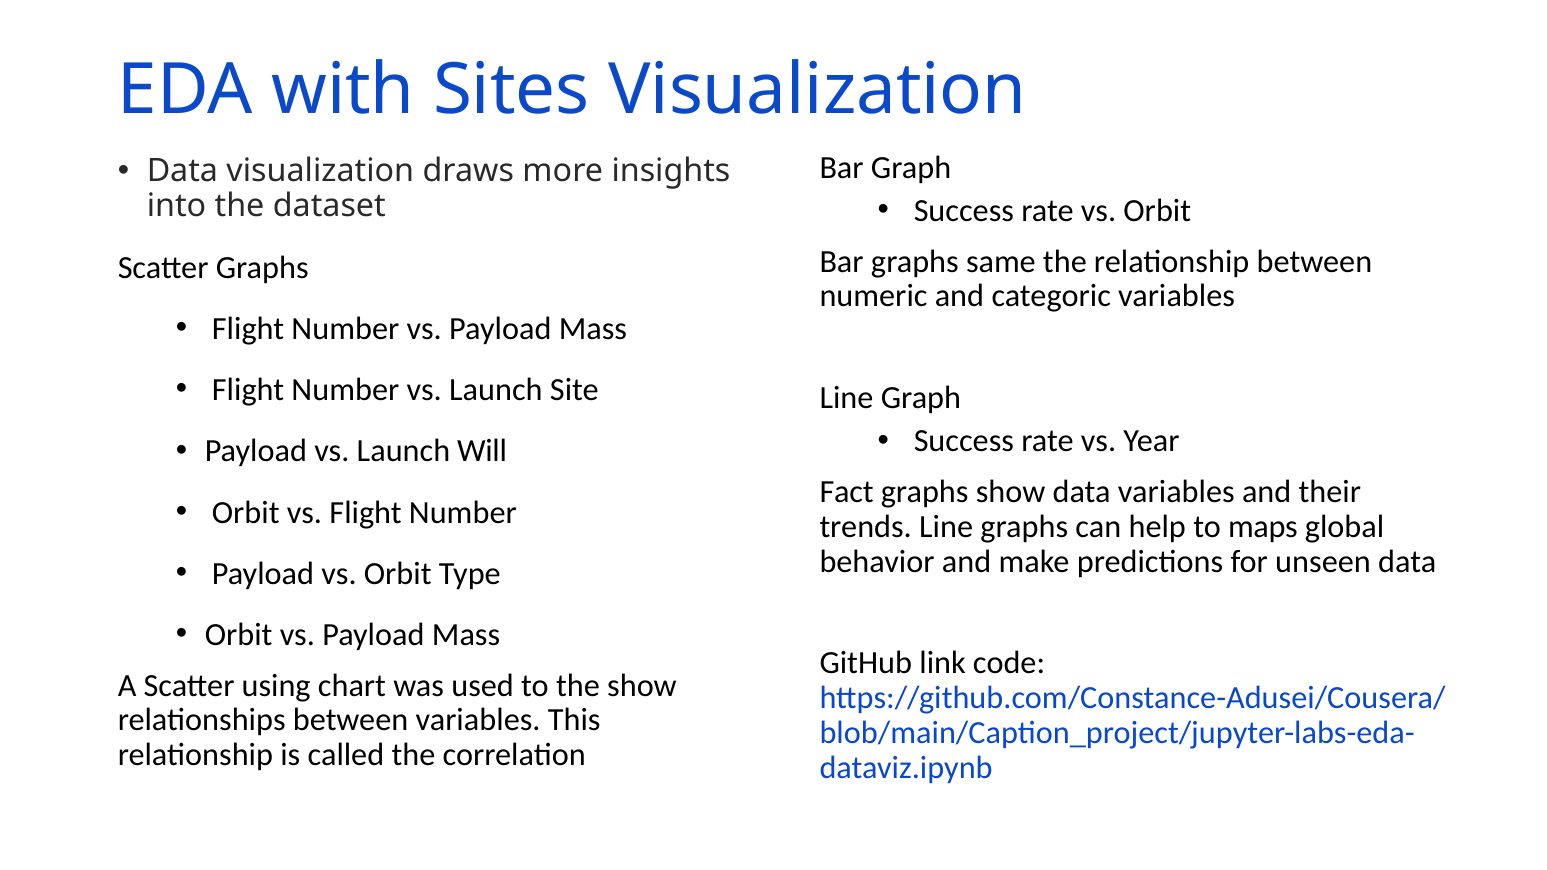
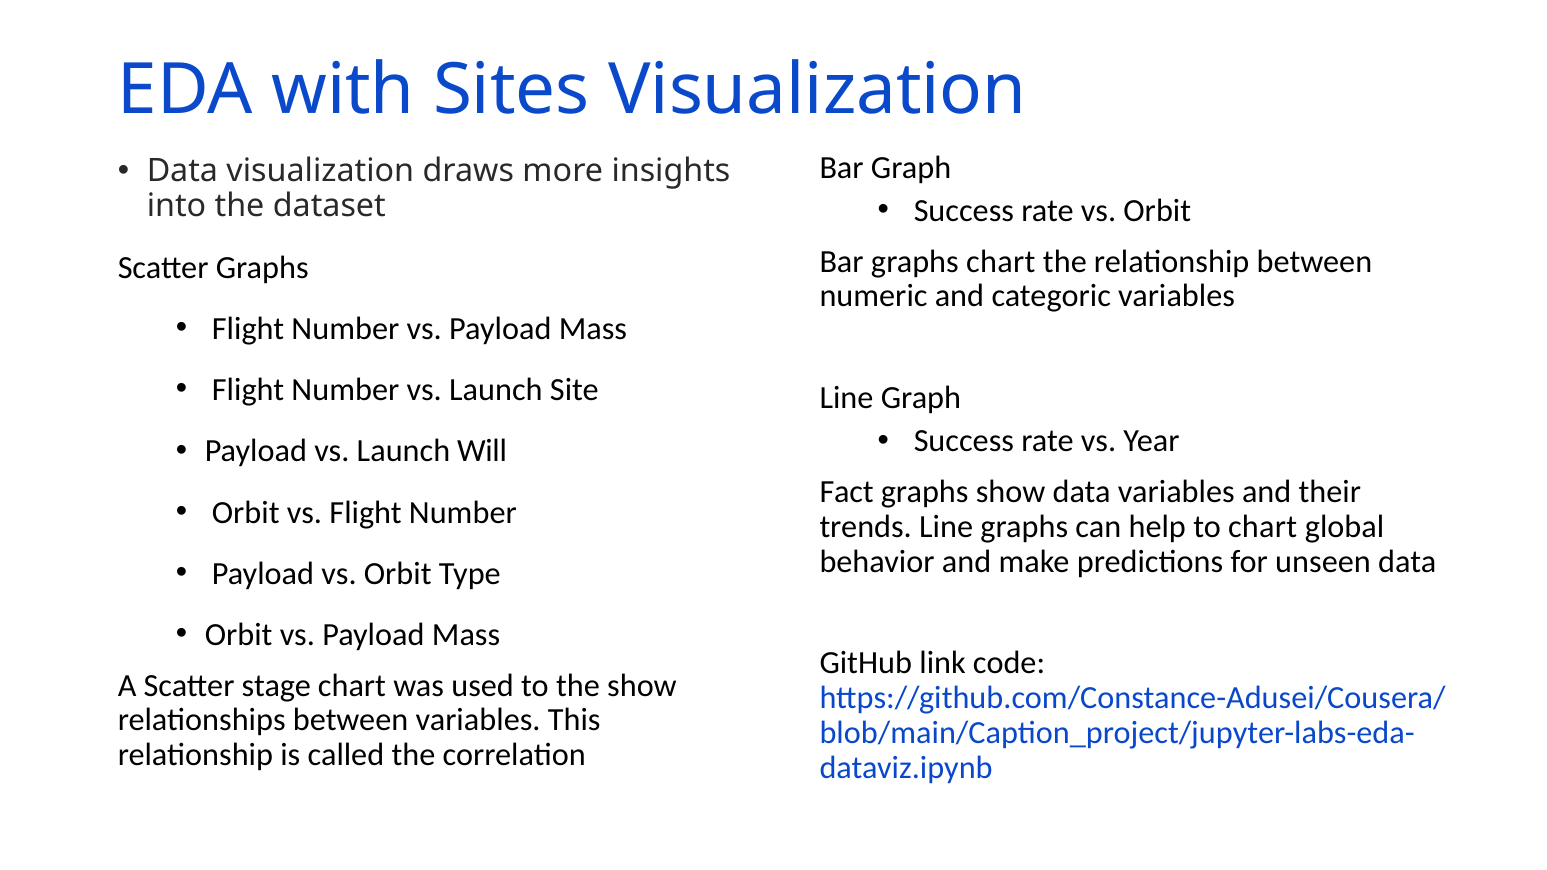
graphs same: same -> chart
to maps: maps -> chart
using: using -> stage
